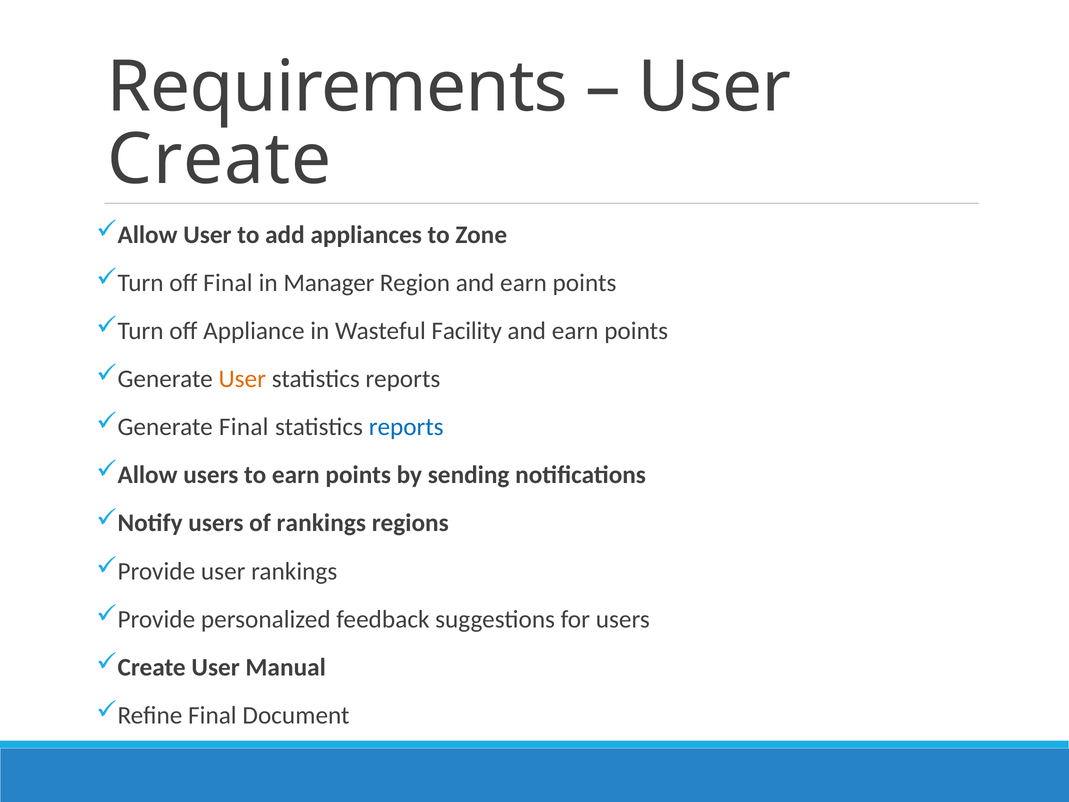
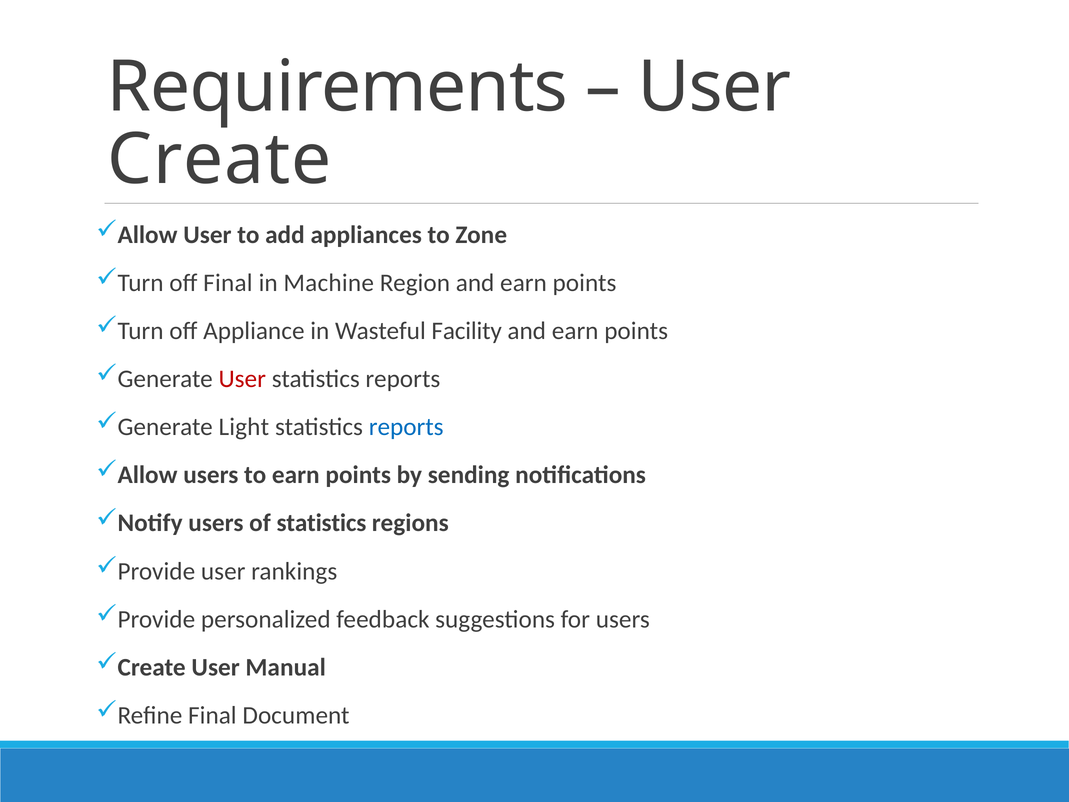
Manager: Manager -> Machine
User at (242, 379) colour: orange -> red
Final at (244, 427): Final -> Light
of rankings: rankings -> statistics
